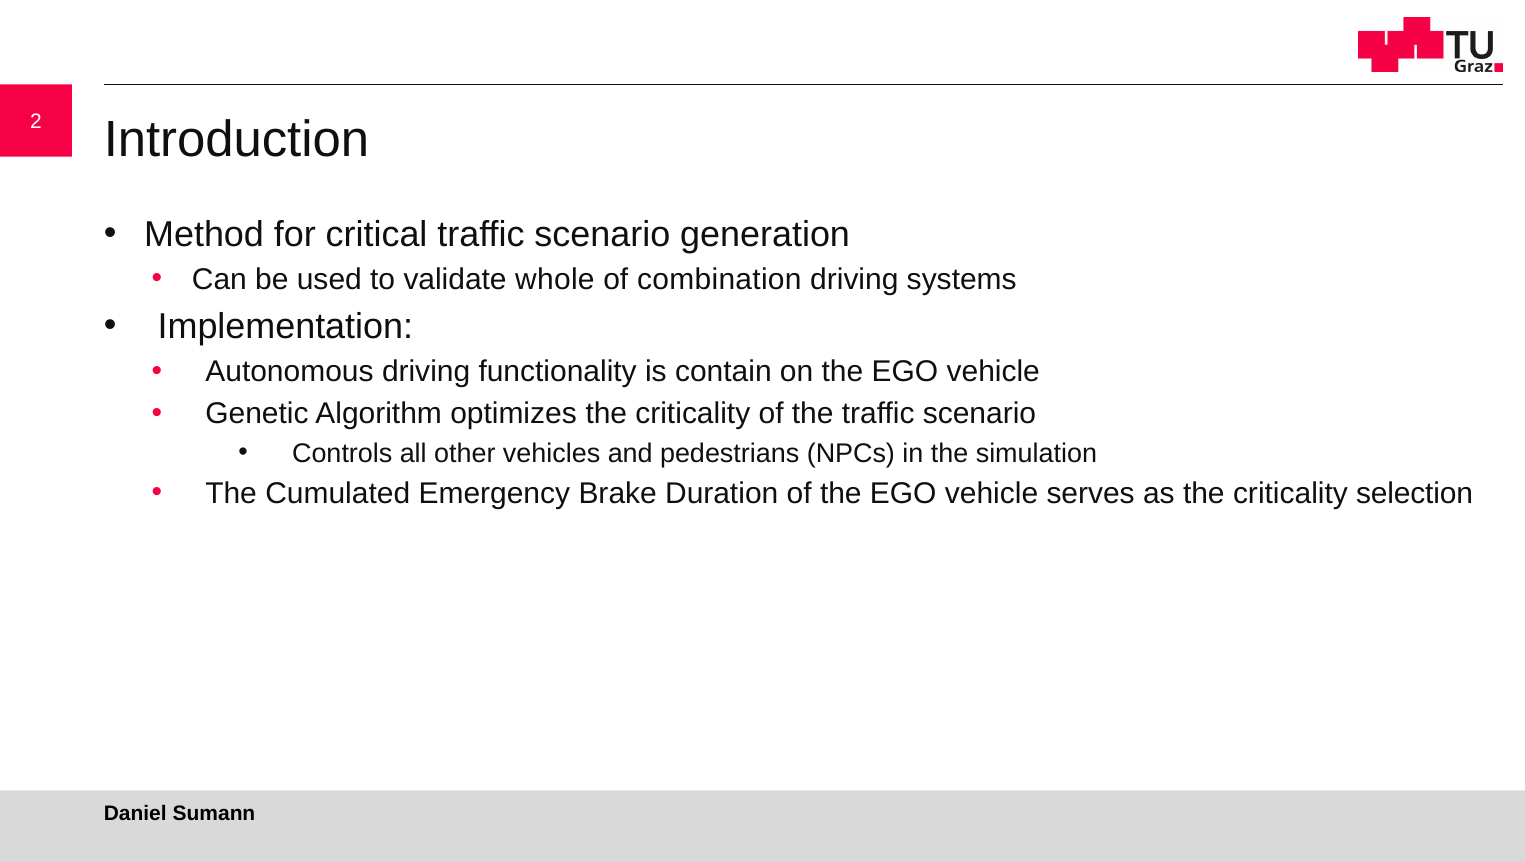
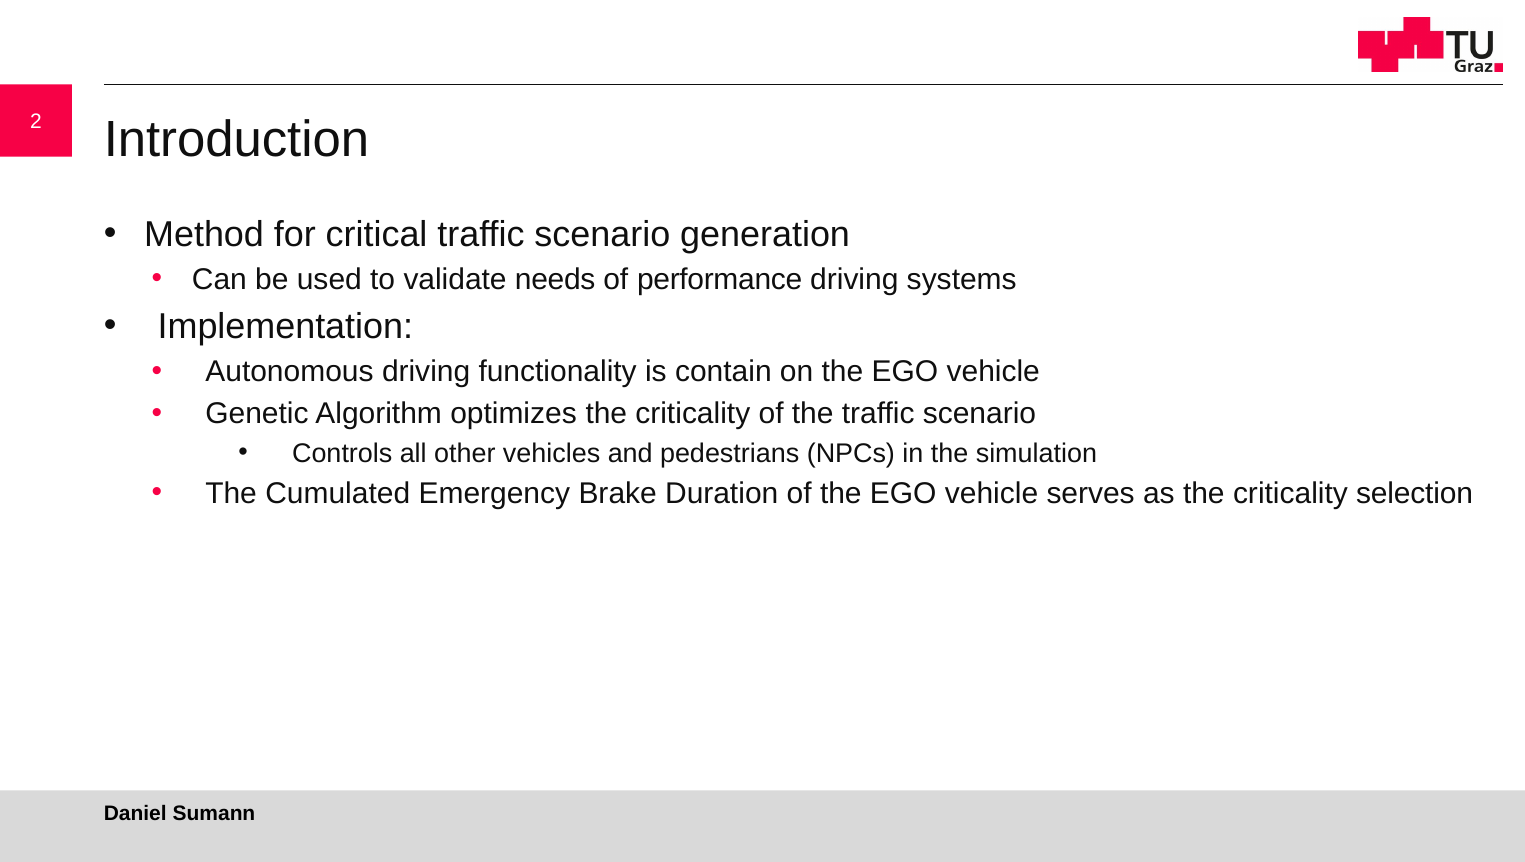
whole: whole -> needs
combination: combination -> performance
